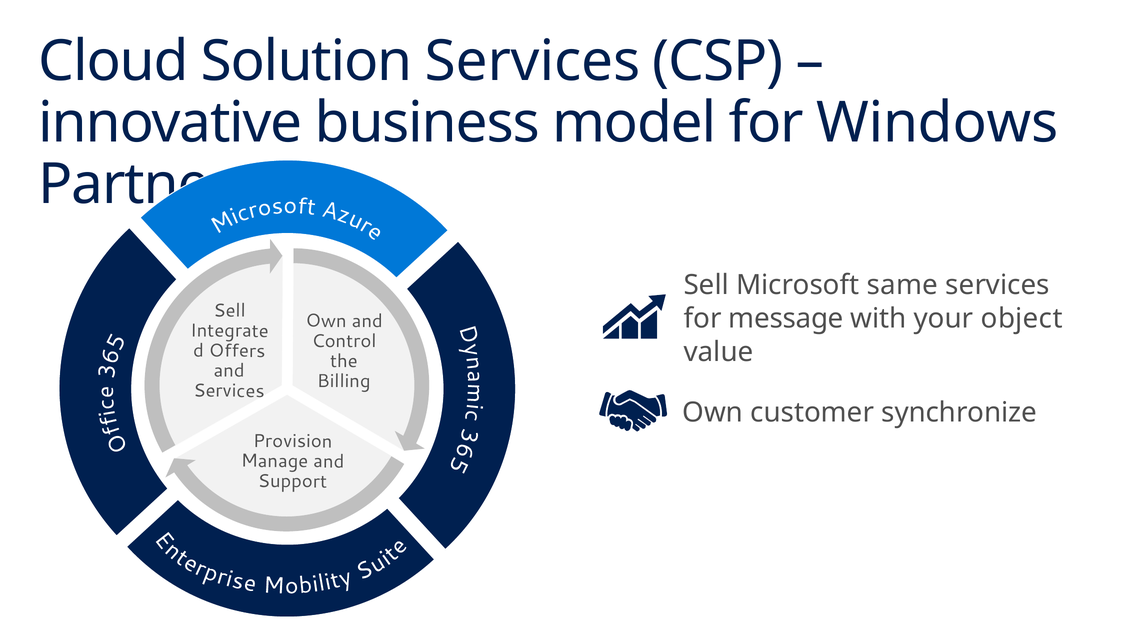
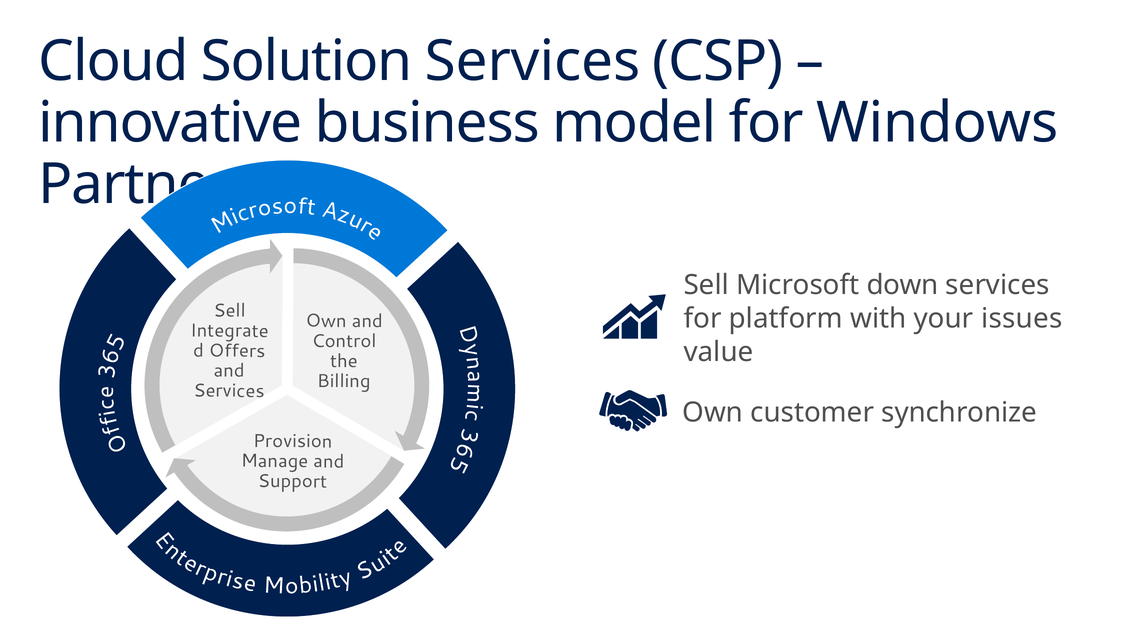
same: same -> down
message: message -> platform
object: object -> issues
